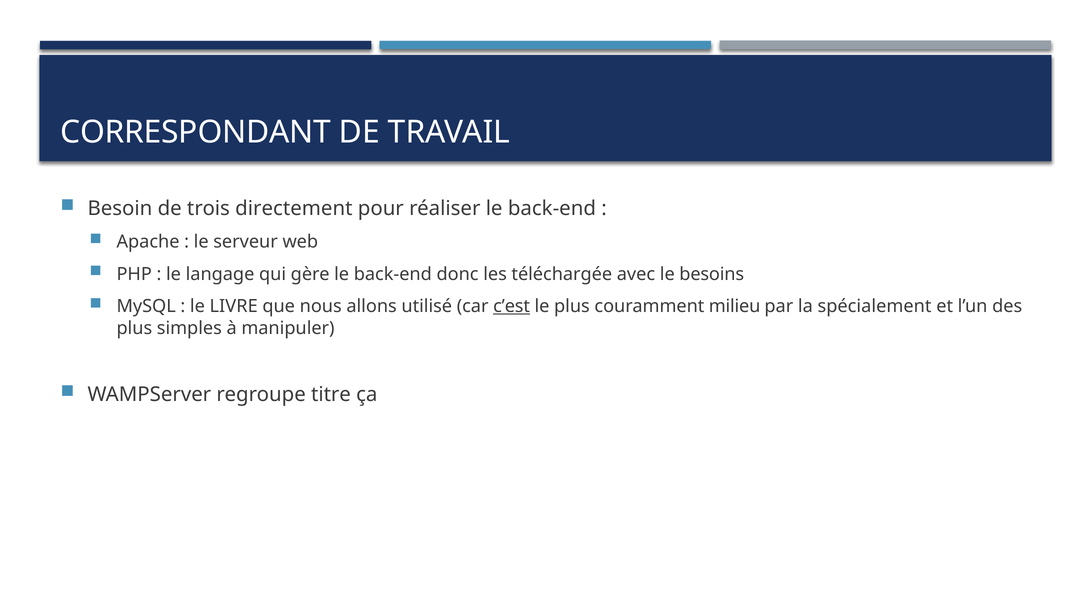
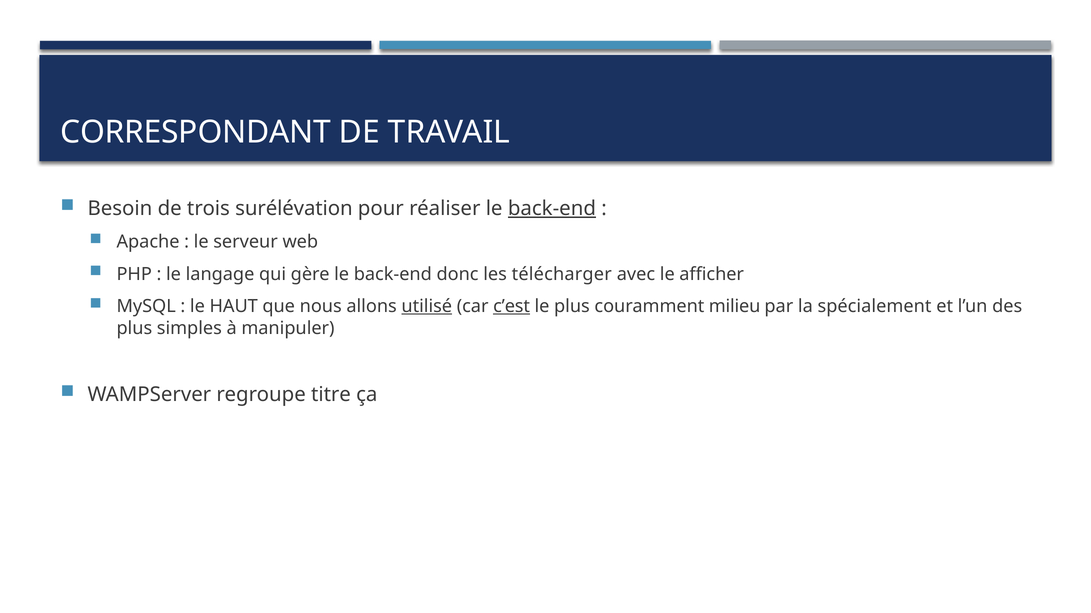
directement: directement -> surélévation
back-end at (552, 209) underline: none -> present
téléchargée: téléchargée -> télécharger
besoins: besoins -> afficher
LIVRE: LIVRE -> HAUT
utilisé underline: none -> present
